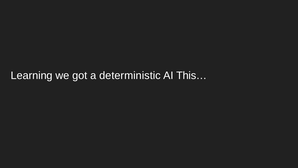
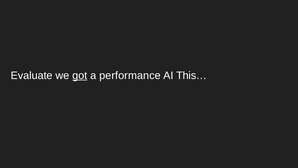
Learning: Learning -> Evaluate
got underline: none -> present
deterministic: deterministic -> performance
